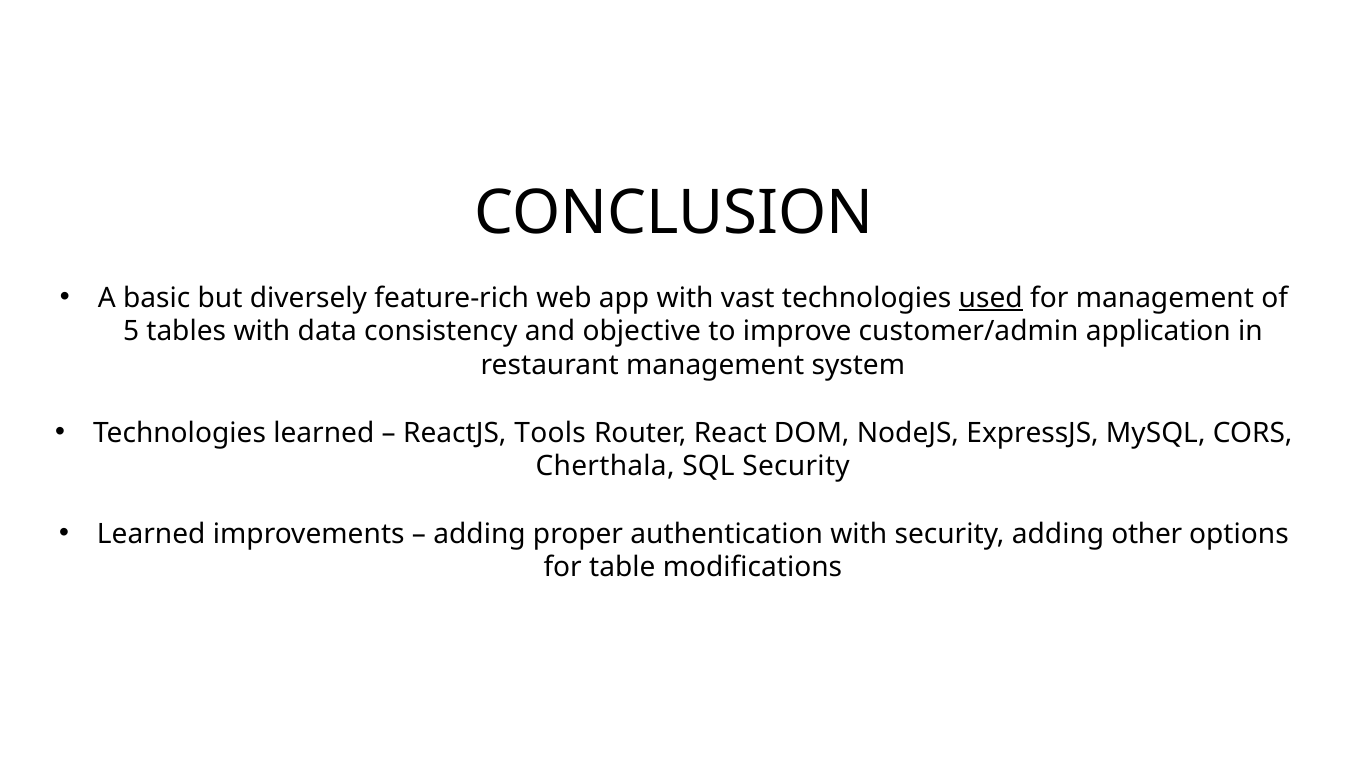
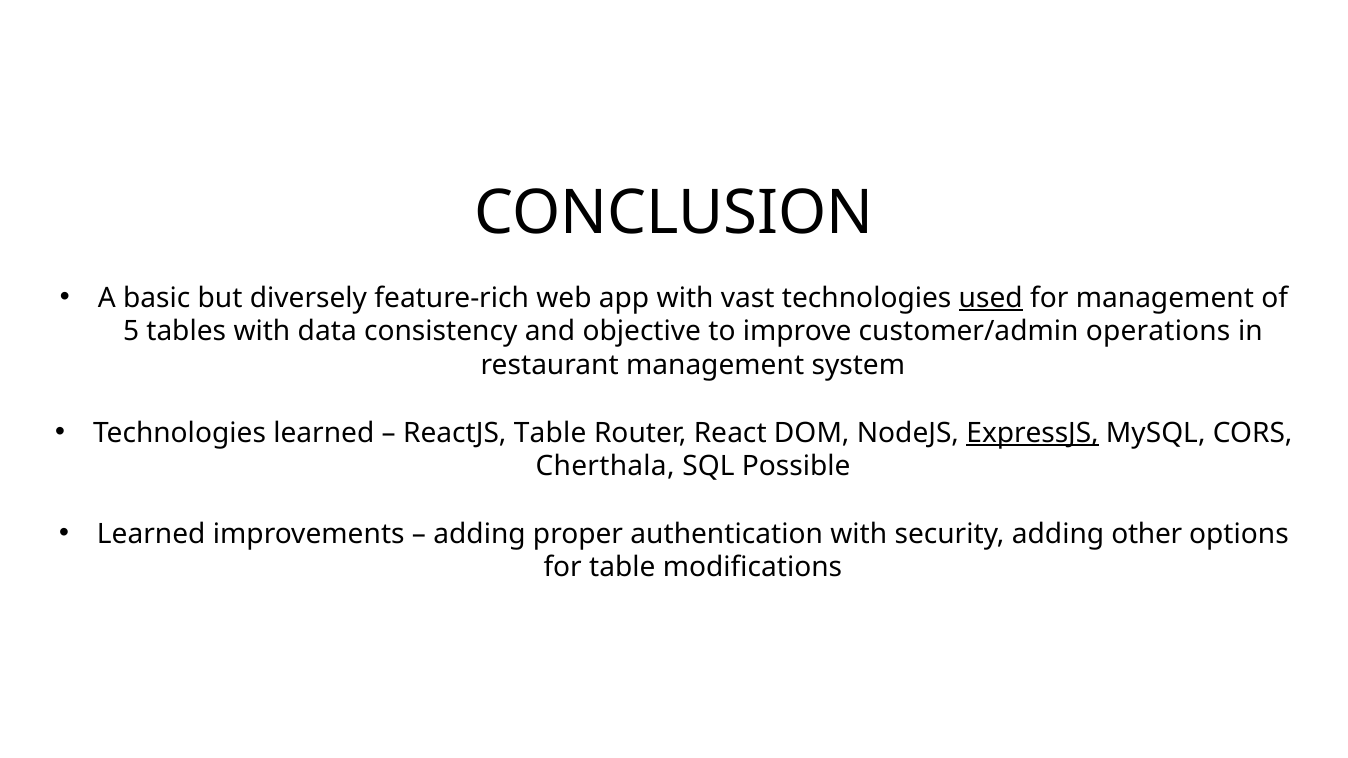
application: application -> operations
ReactJS Tools: Tools -> Table
ExpressJS underline: none -> present
SQL Security: Security -> Possible
